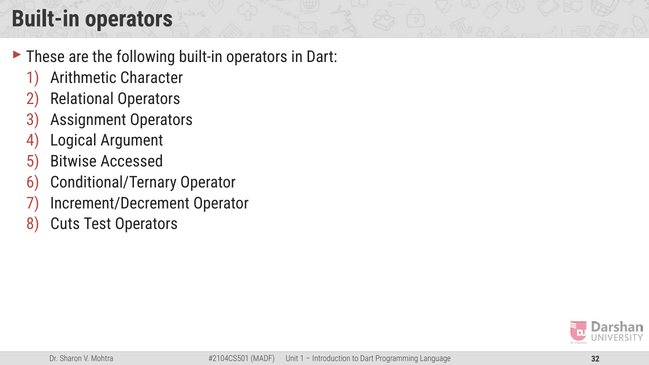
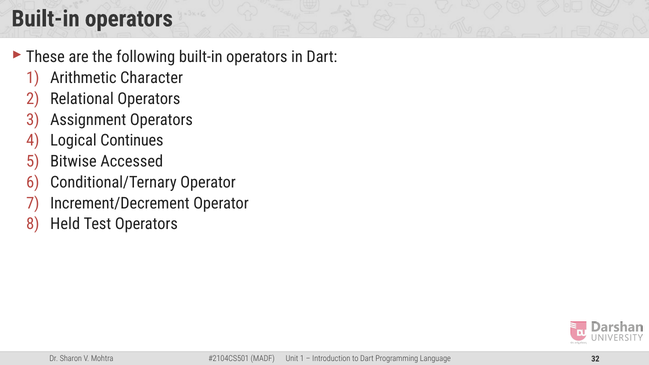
Argument: Argument -> Continues
Cuts: Cuts -> Held
